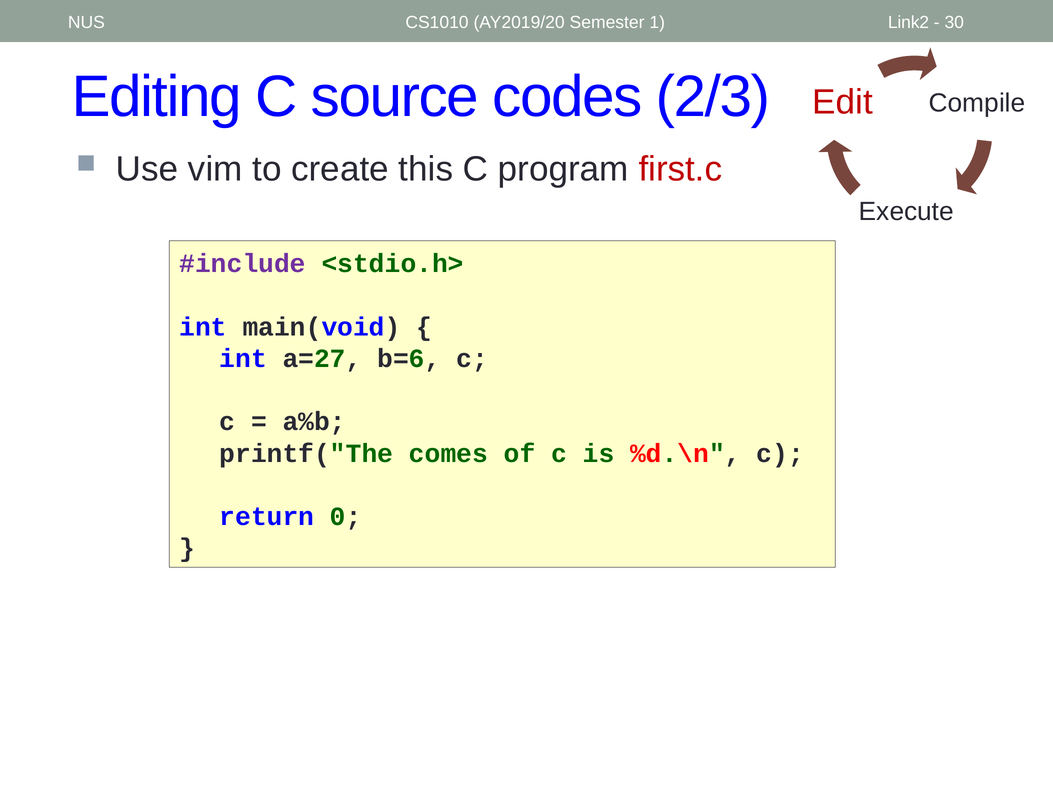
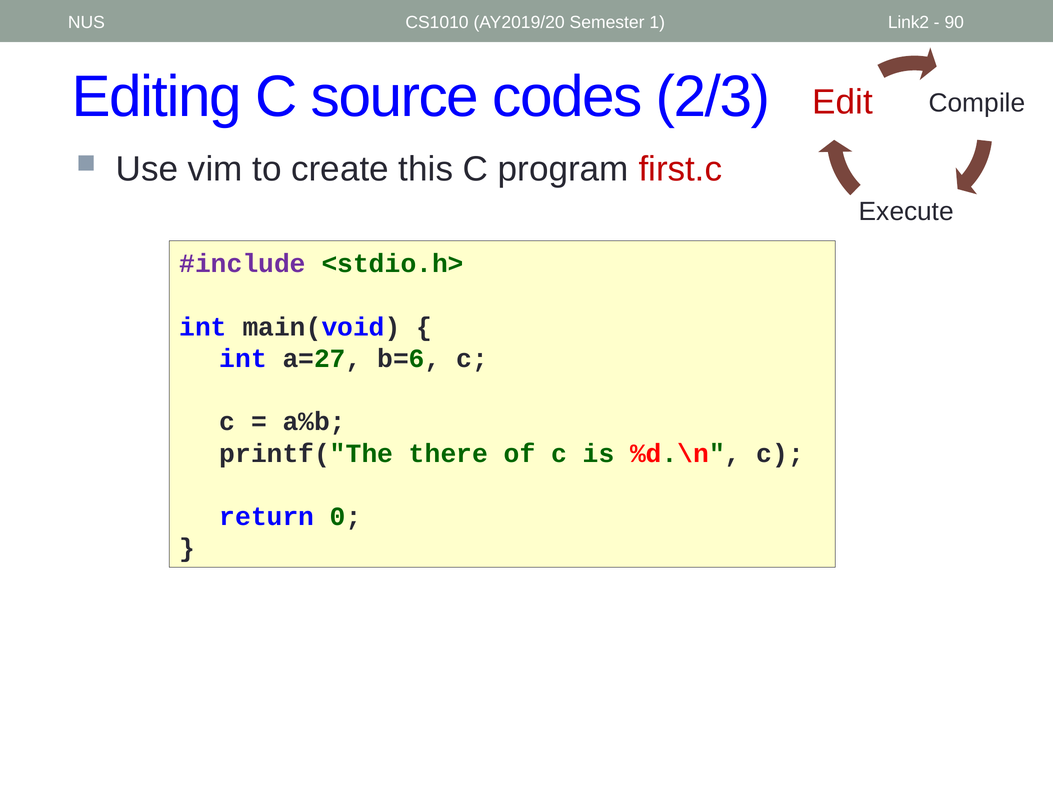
30: 30 -> 90
comes: comes -> there
